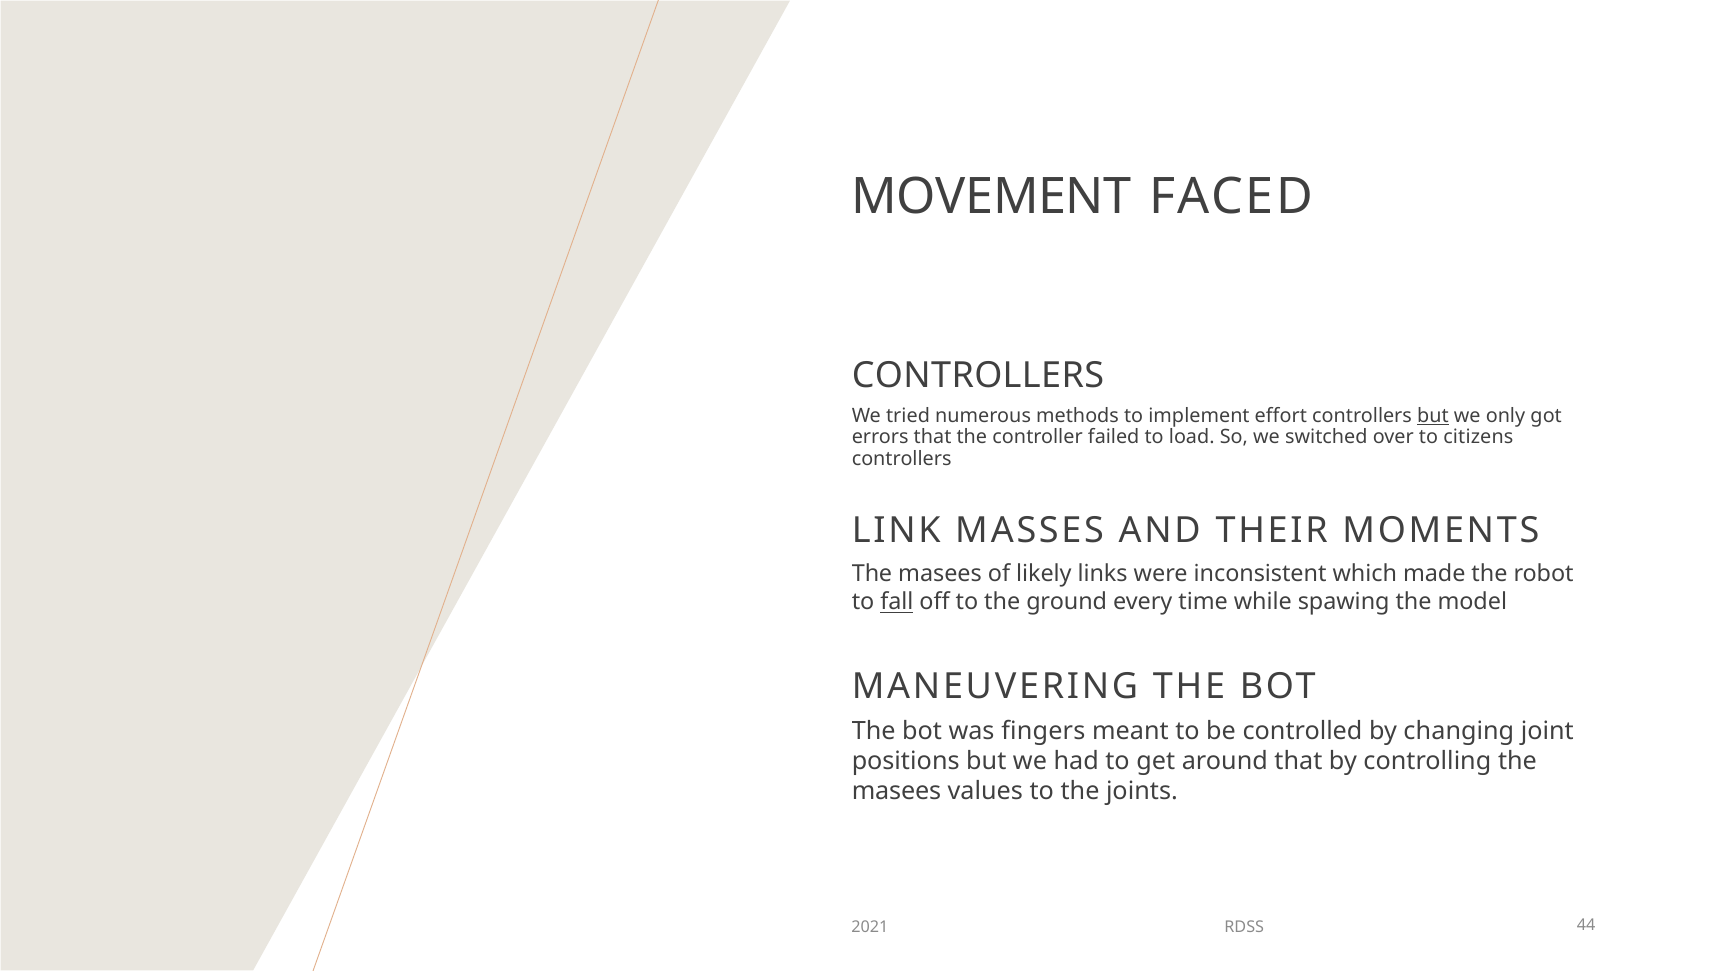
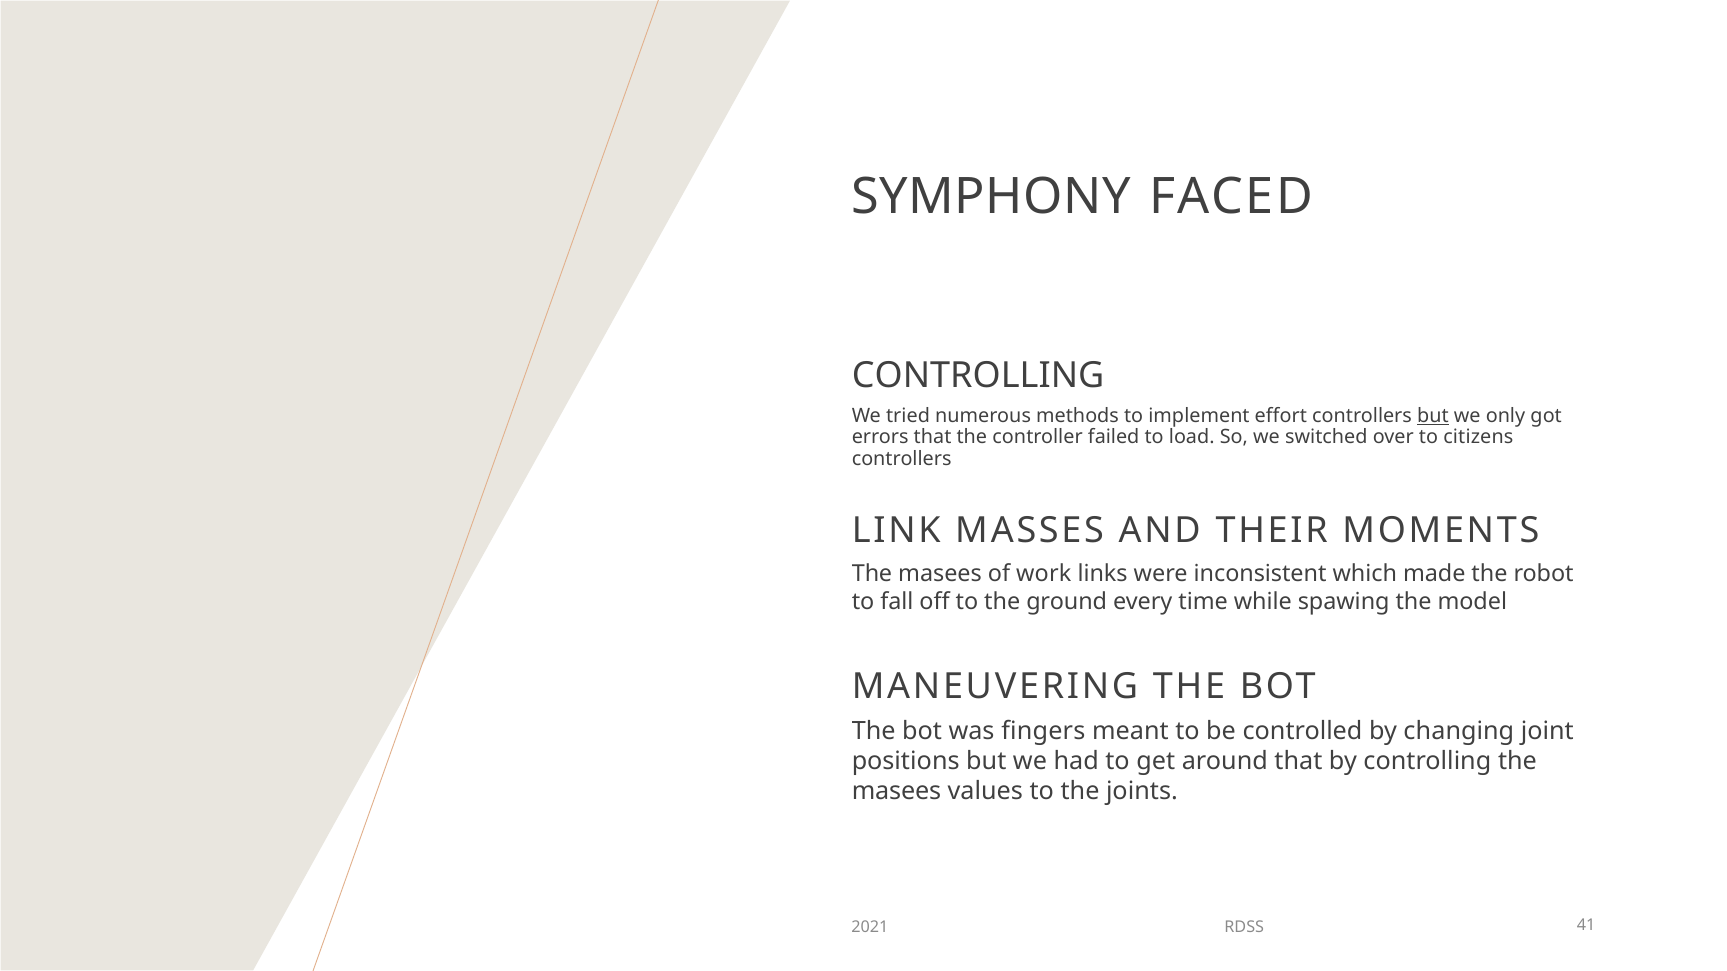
MOVEMENT: MOVEMENT -> SYMPHONY
CONTROLLERS at (978, 376): CONTROLLERS -> CONTROLLING
likely: likely -> work
fall underline: present -> none
44: 44 -> 41
